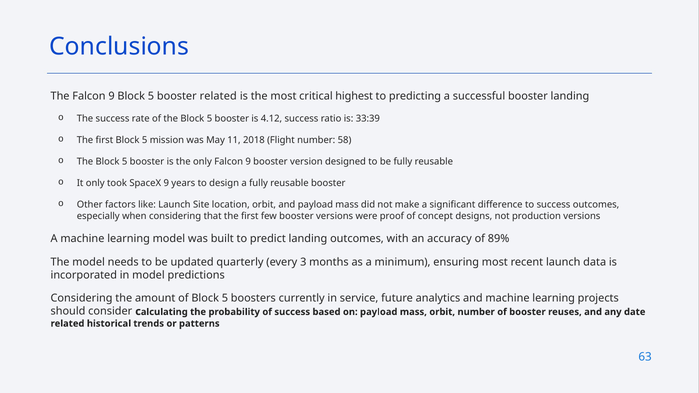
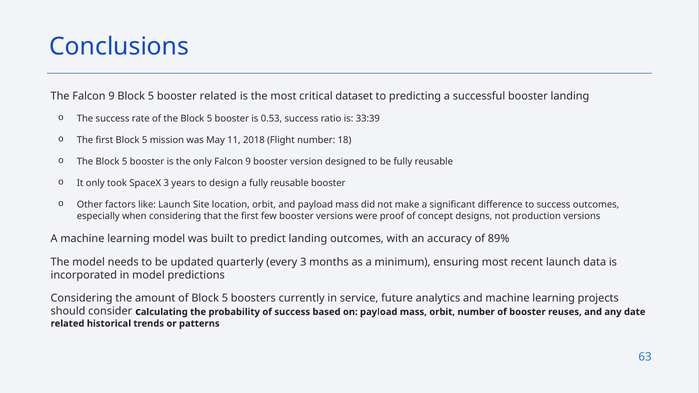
highest: highest -> dataset
4.12: 4.12 -> 0.53
58: 58 -> 18
SpaceX 9: 9 -> 3
